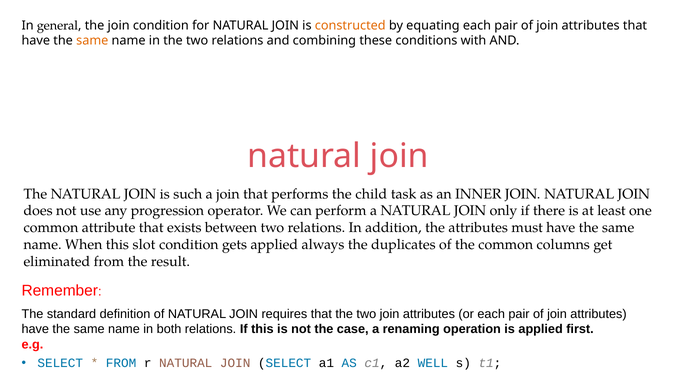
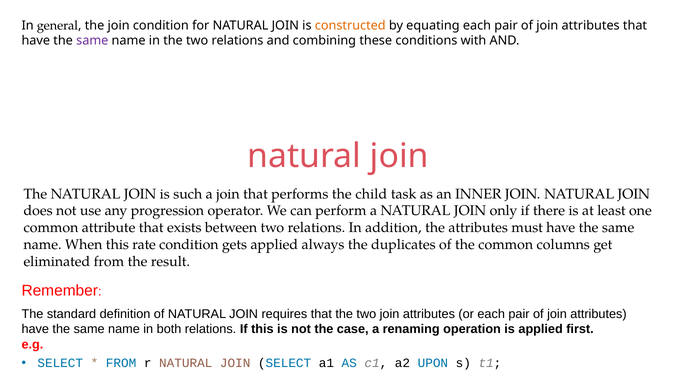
same at (92, 41) colour: orange -> purple
slot: slot -> rate
WELL: WELL -> UPON
